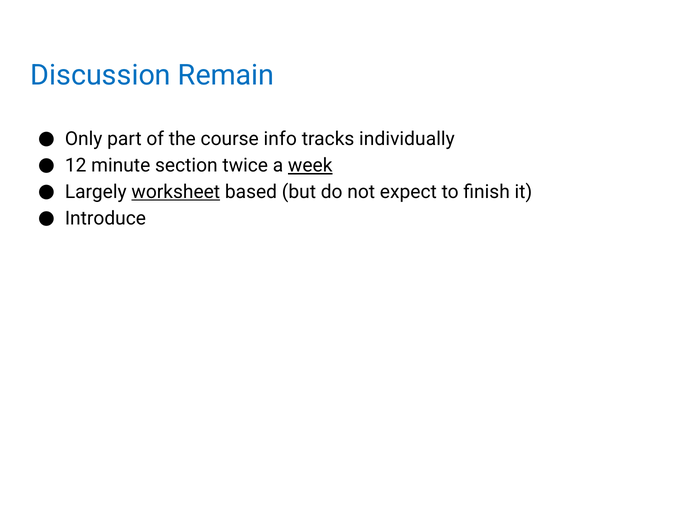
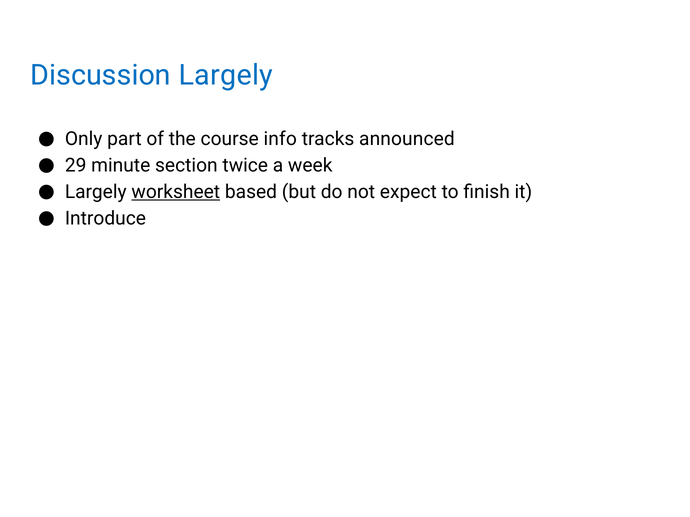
Discussion Remain: Remain -> Largely
individually: individually -> announced
12: 12 -> 29
week underline: present -> none
